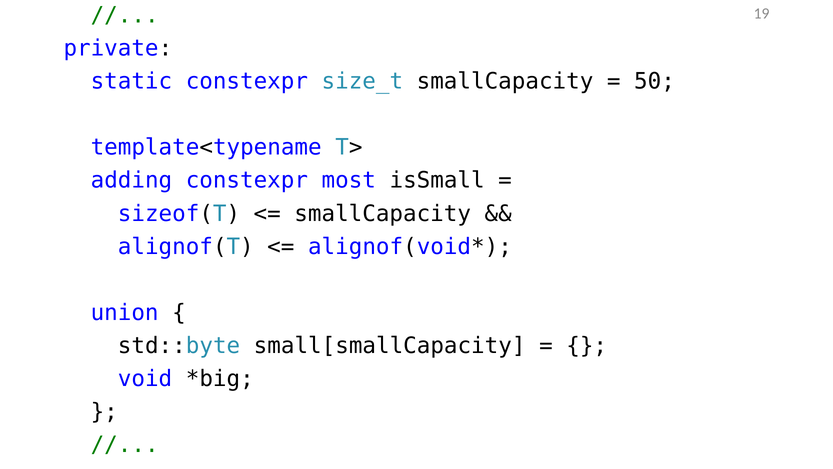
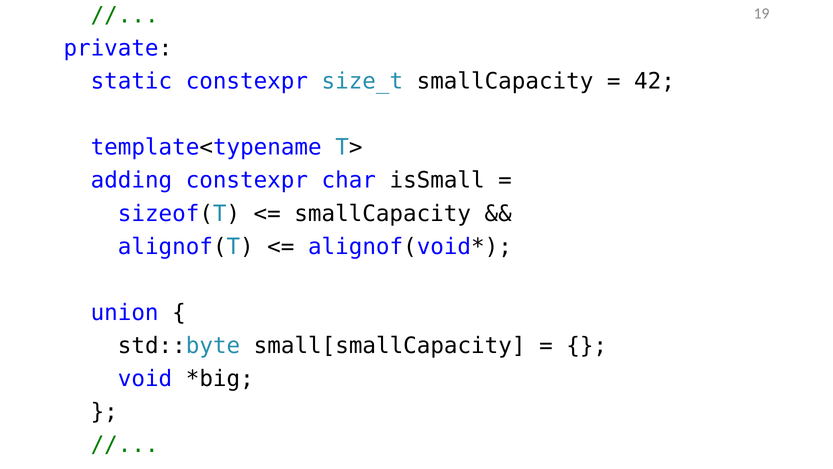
50: 50 -> 42
most: most -> char
